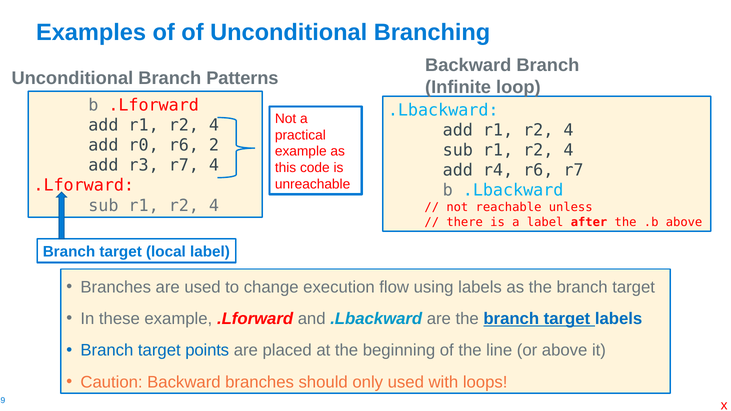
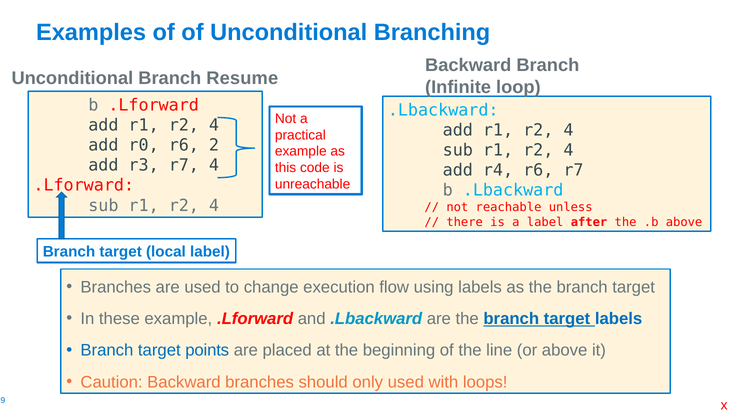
Patterns: Patterns -> Resume
